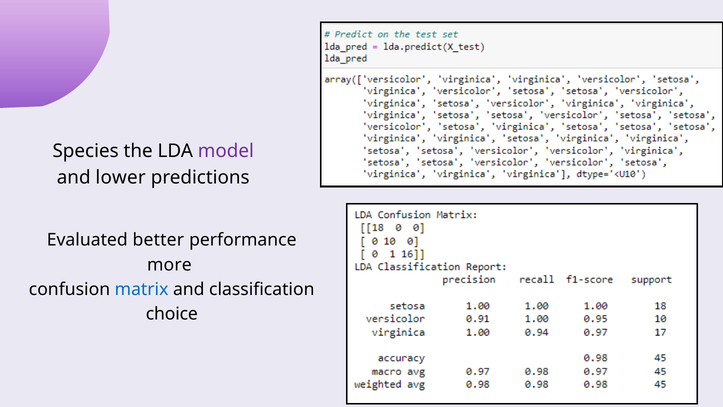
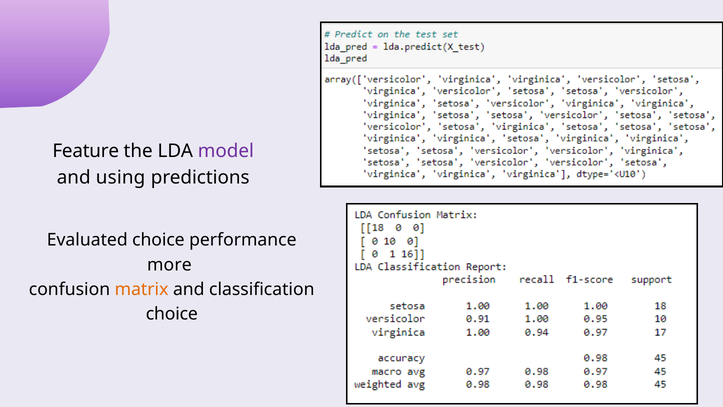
Species: Species -> Feature
lower: lower -> using
Evaluated better: better -> choice
matrix colour: blue -> orange
